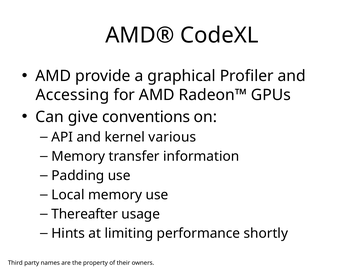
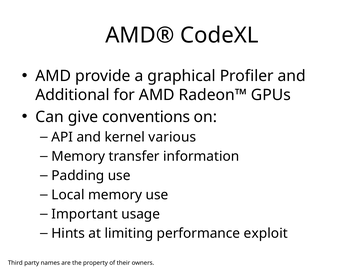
Accessing: Accessing -> Additional
Thereafter: Thereafter -> Important
shortly: shortly -> exploit
